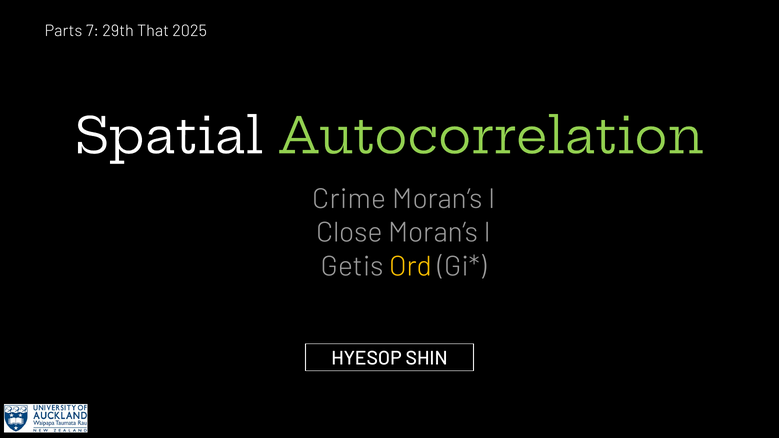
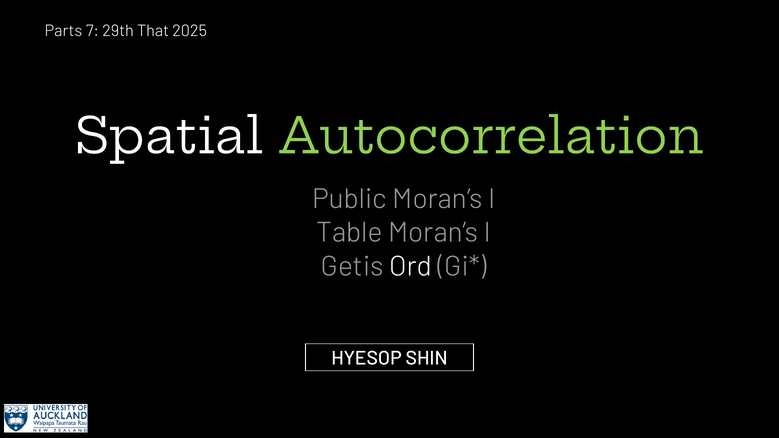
Crime: Crime -> Public
Close: Close -> Table
Ord colour: yellow -> white
